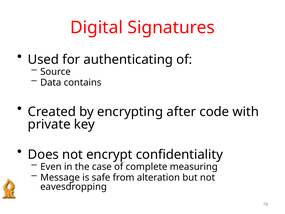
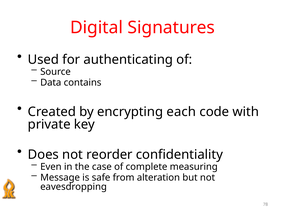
after: after -> each
encrypt: encrypt -> reorder
